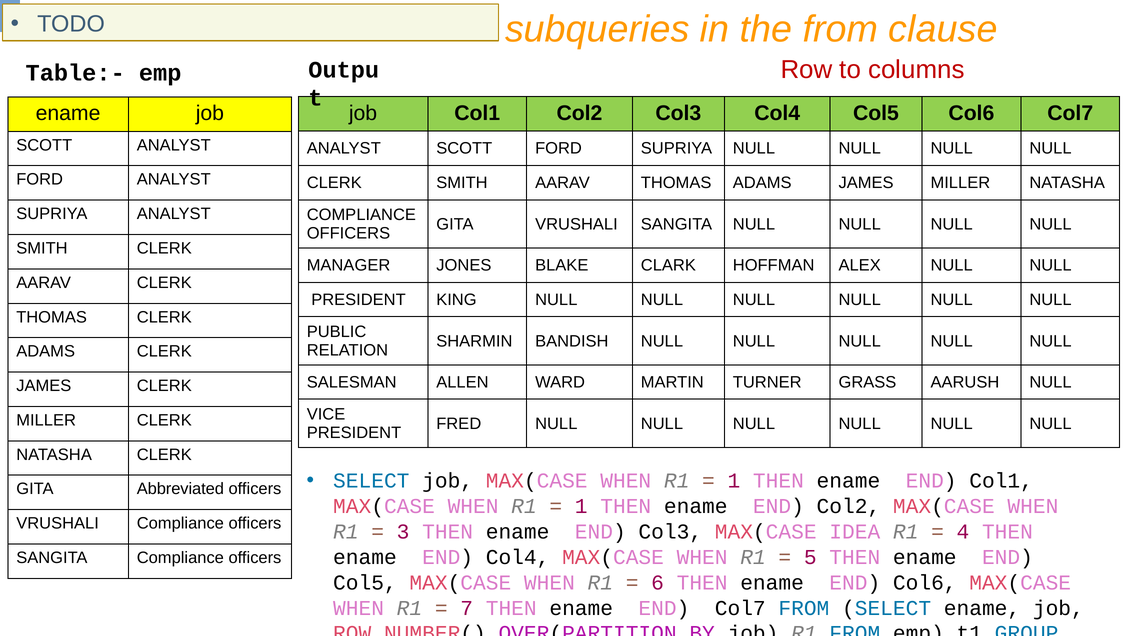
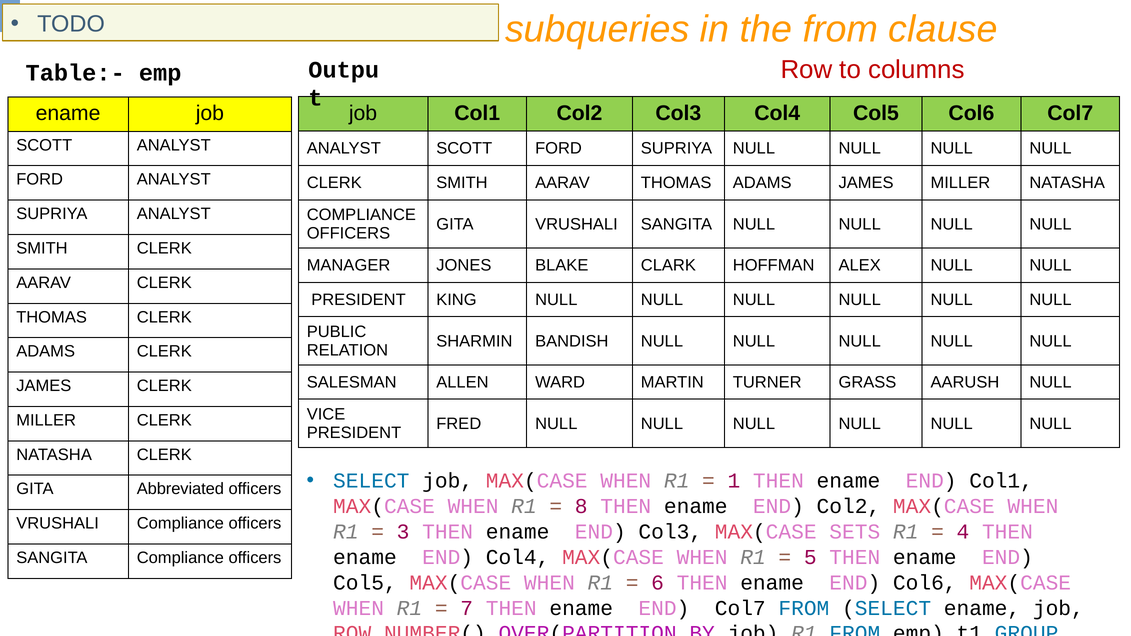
1 at (581, 506): 1 -> 8
IDEA: IDEA -> SETS
